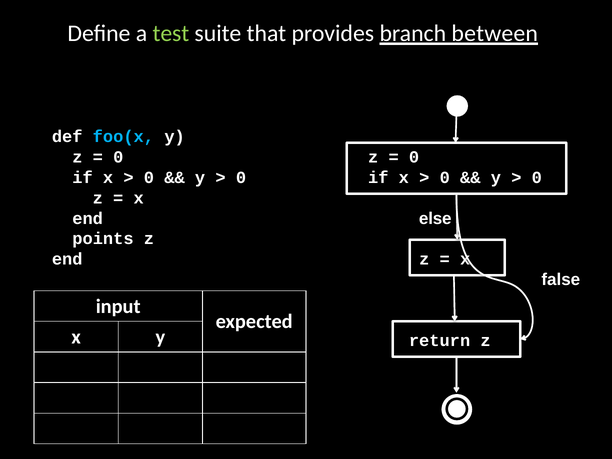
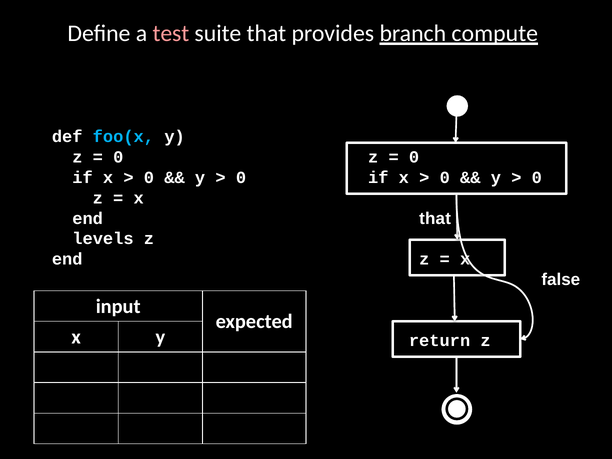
test colour: light green -> pink
between: between -> compute
else at (435, 218): else -> that
points: points -> levels
